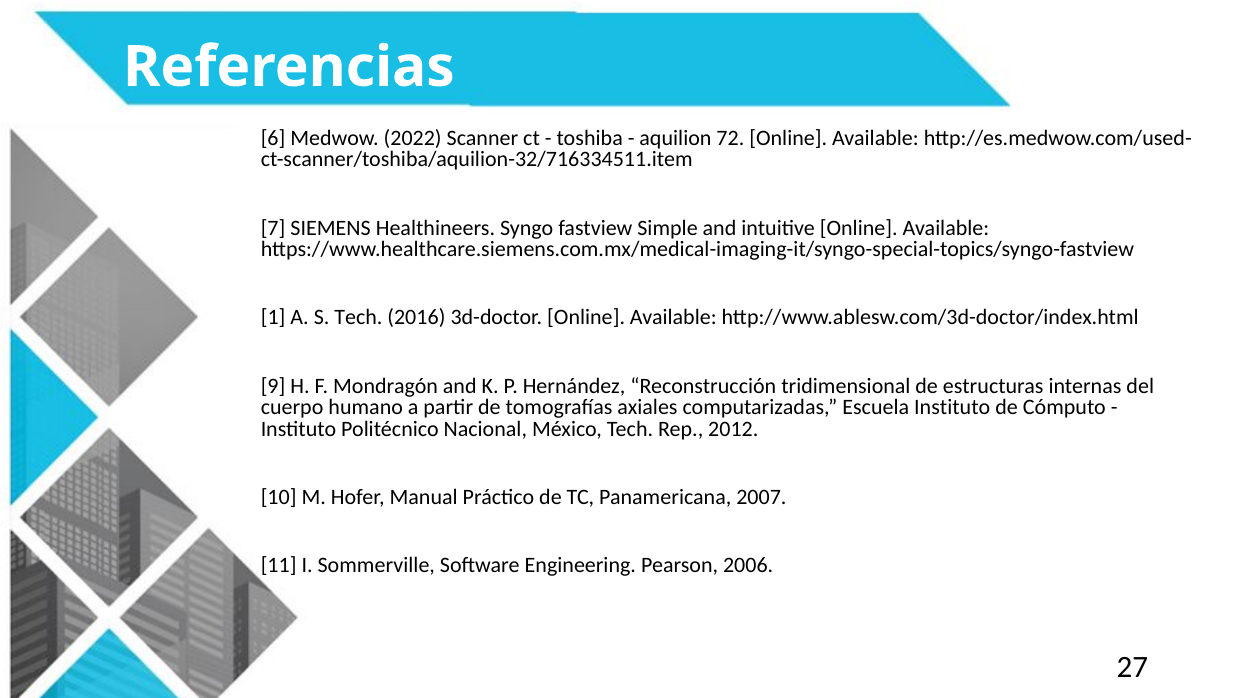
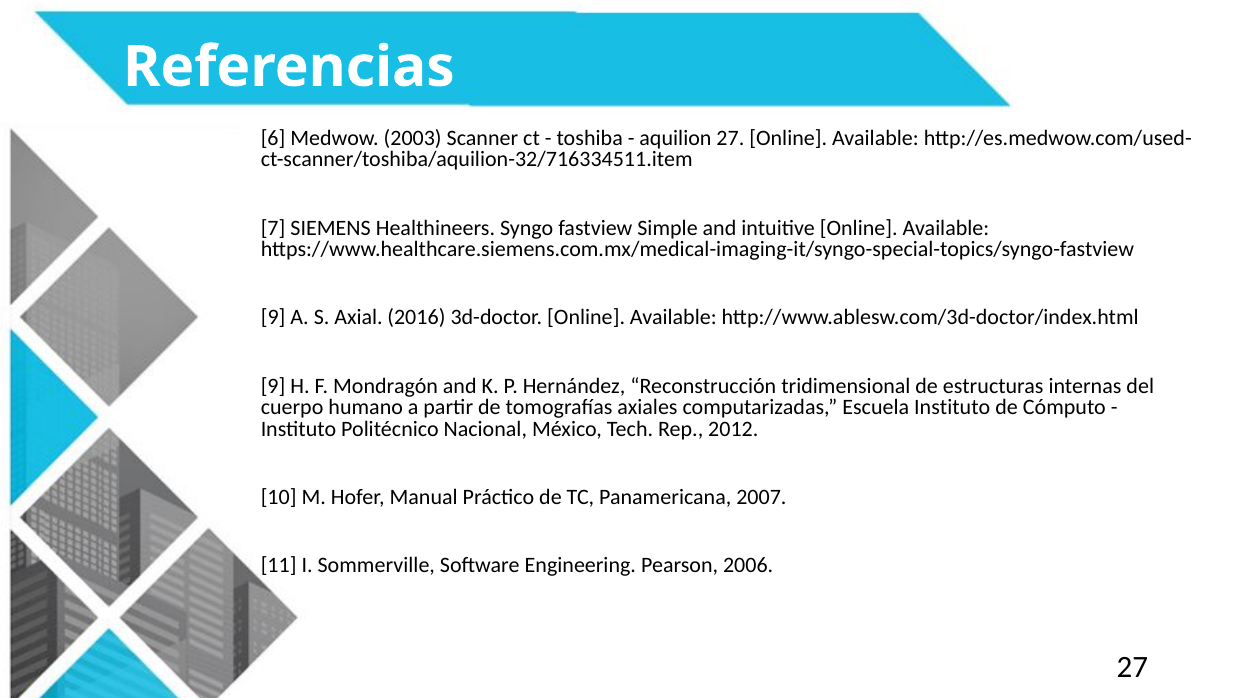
2022: 2022 -> 2003
aquilion 72: 72 -> 27
1 at (273, 318): 1 -> 9
S Tech: Tech -> Axial
